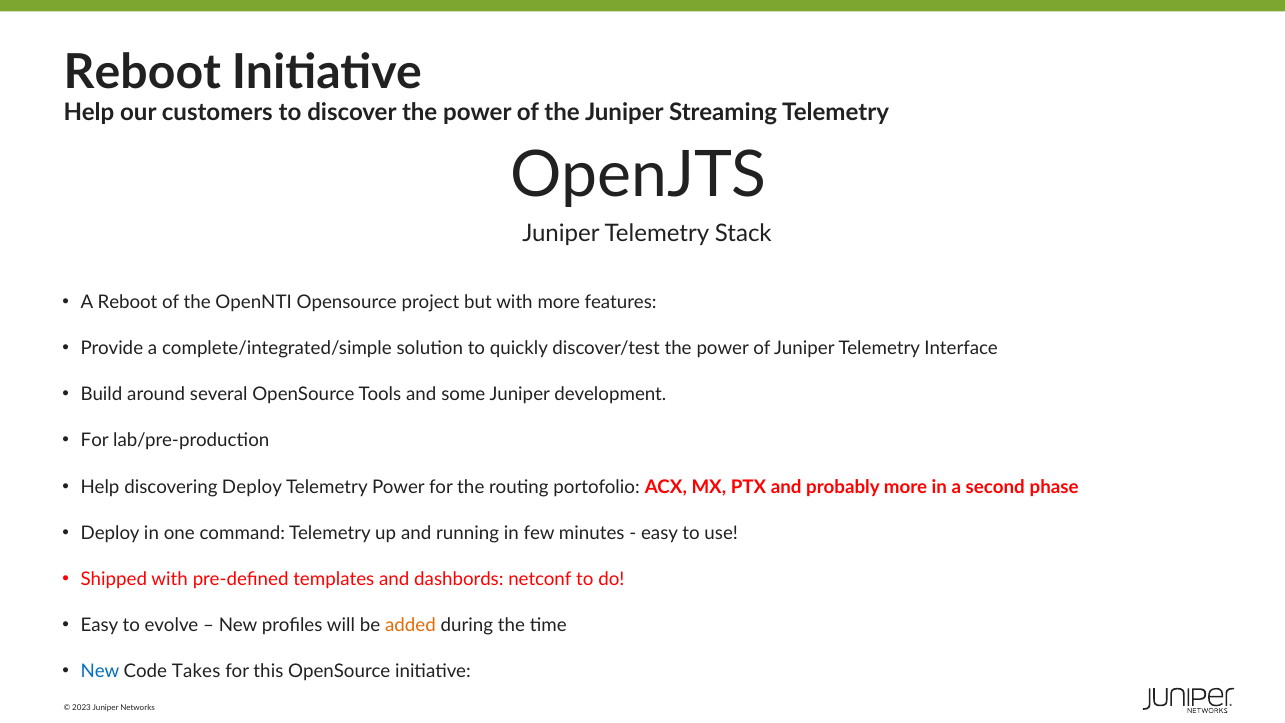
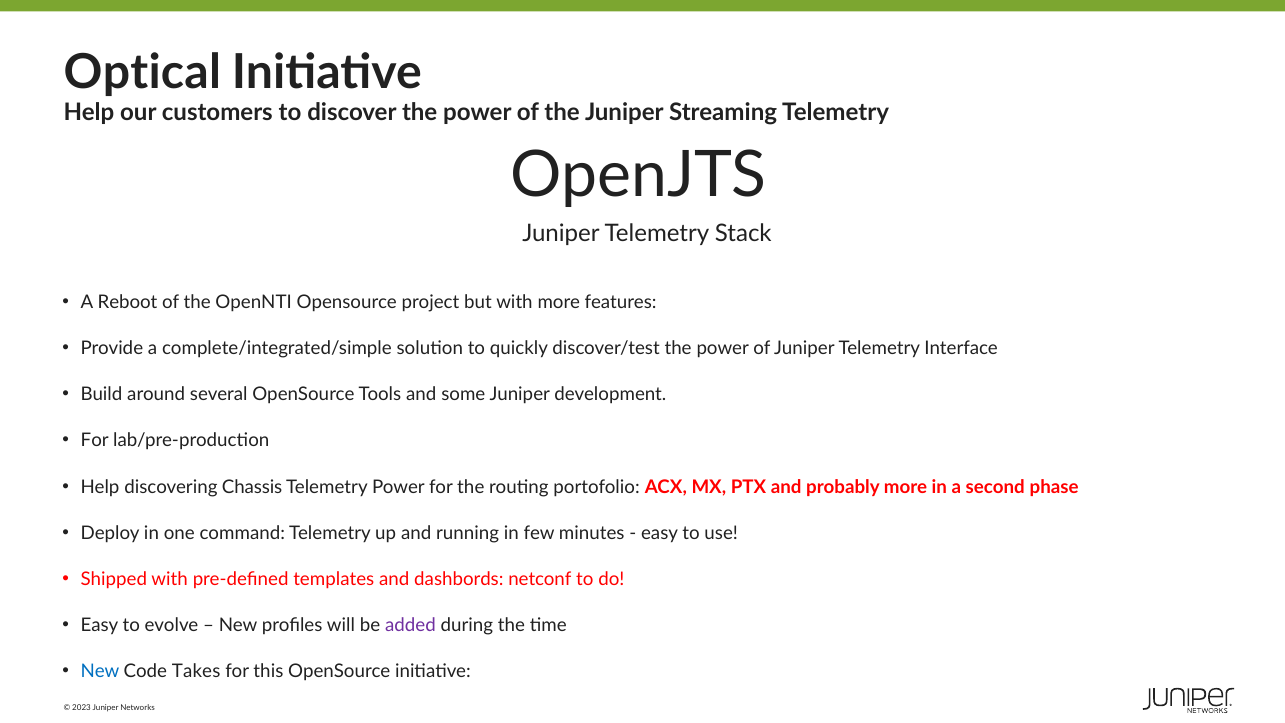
Reboot at (142, 73): Reboot -> Optical
discovering Deploy: Deploy -> Chassis
added colour: orange -> purple
